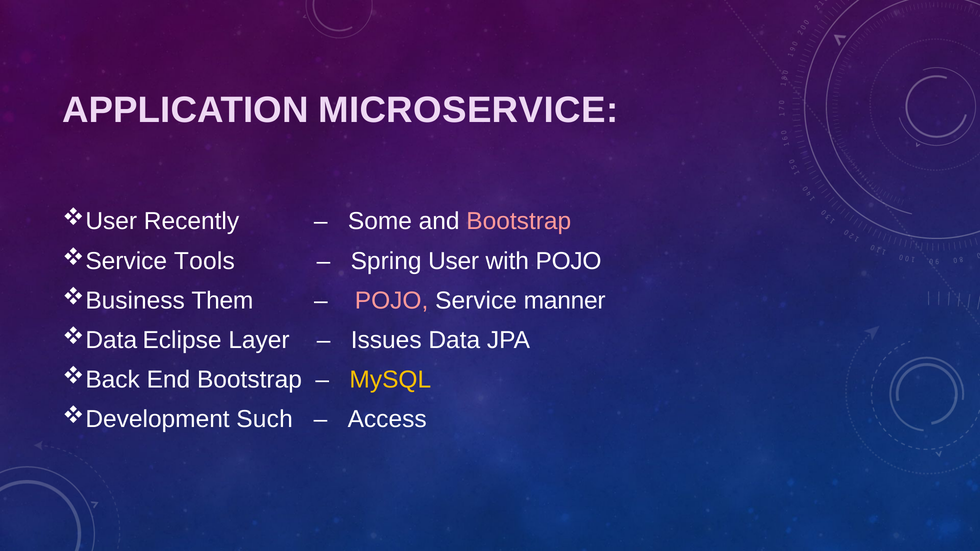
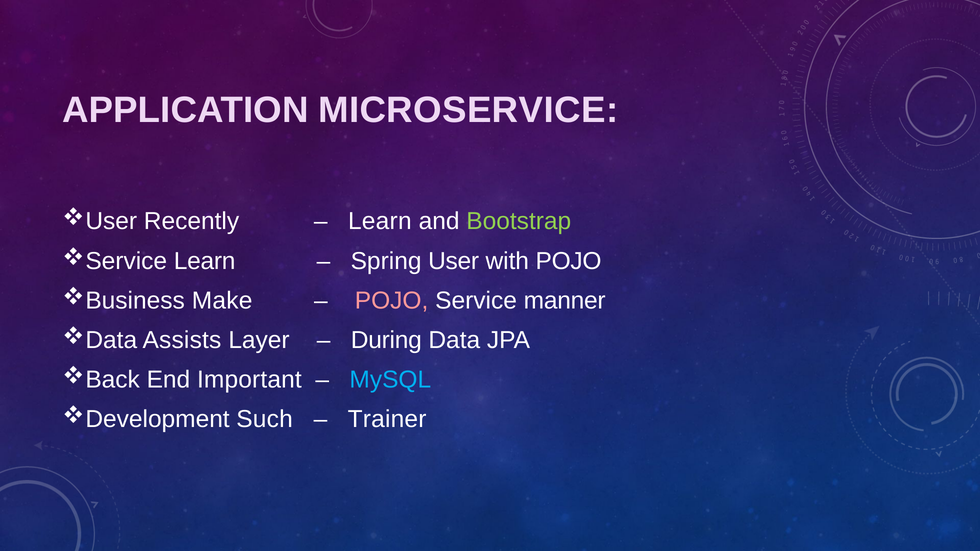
Some at (380, 221): Some -> Learn
Bootstrap at (519, 221) colour: pink -> light green
Tools at (204, 261): Tools -> Learn
Them: Them -> Make
Eclipse: Eclipse -> Assists
Issues: Issues -> During
End Bootstrap: Bootstrap -> Important
MySQL colour: yellow -> light blue
Access: Access -> Trainer
